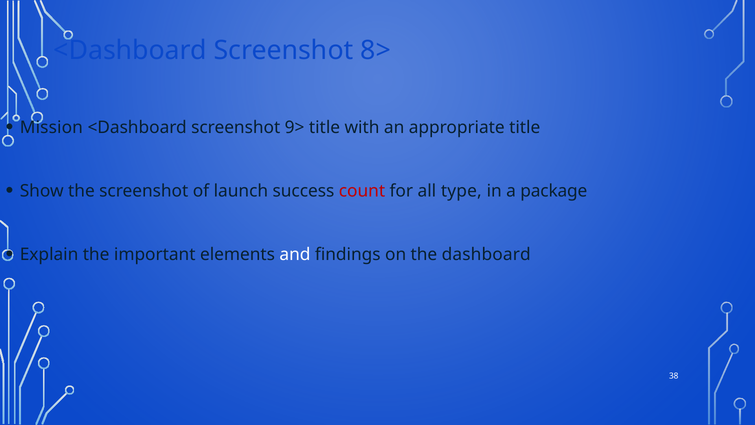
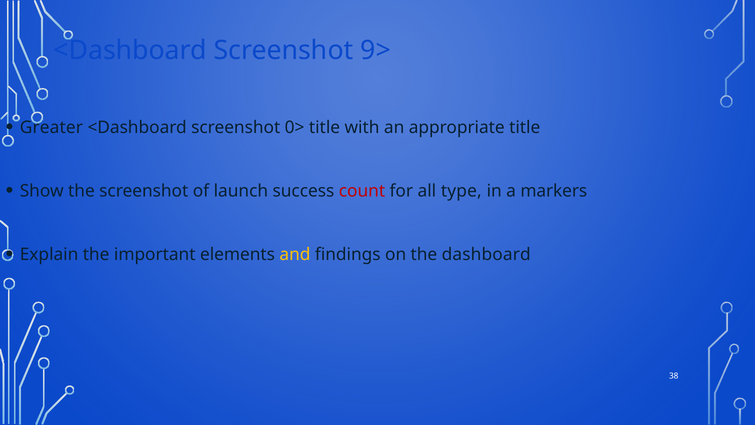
8>: 8> -> 9>
Mission: Mission -> Greater
9>: 9> -> 0>
package: package -> markers
and colour: white -> yellow
